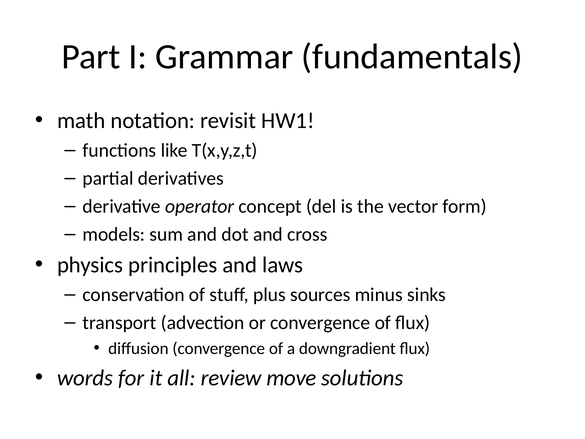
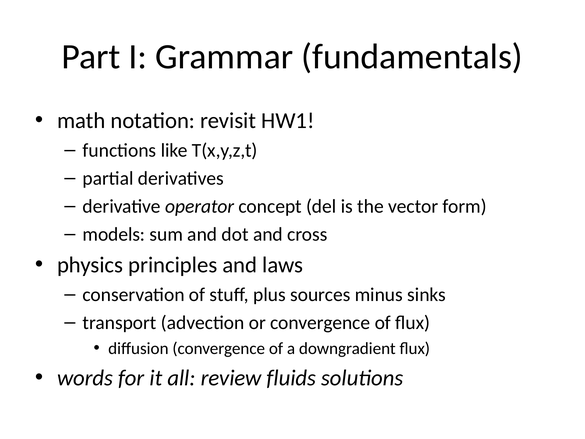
move: move -> fluids
